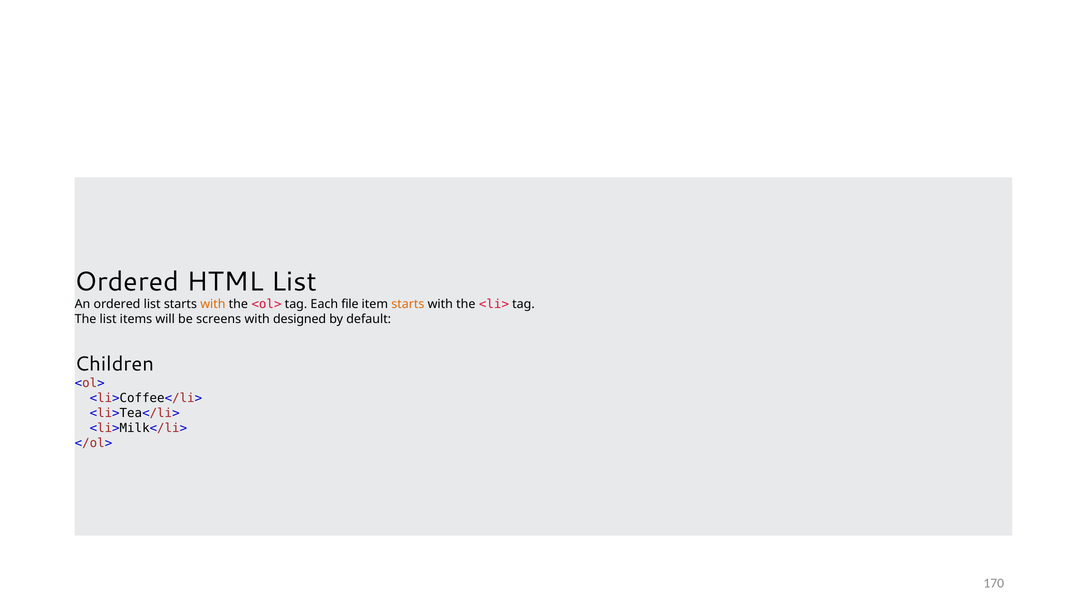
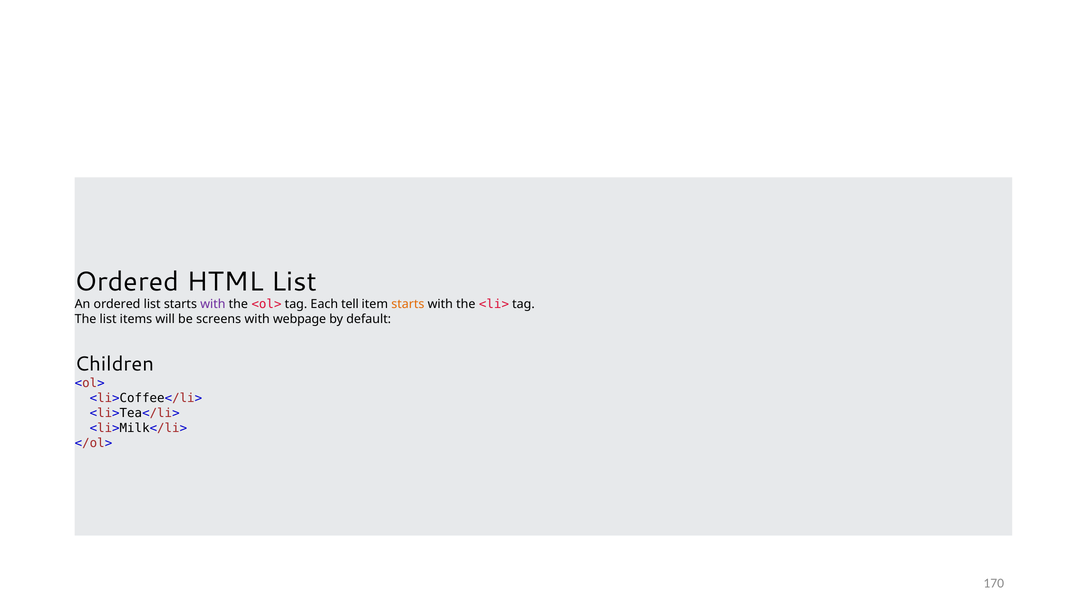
with at (213, 305) colour: orange -> purple
file: file -> tell
designed: designed -> webpage
